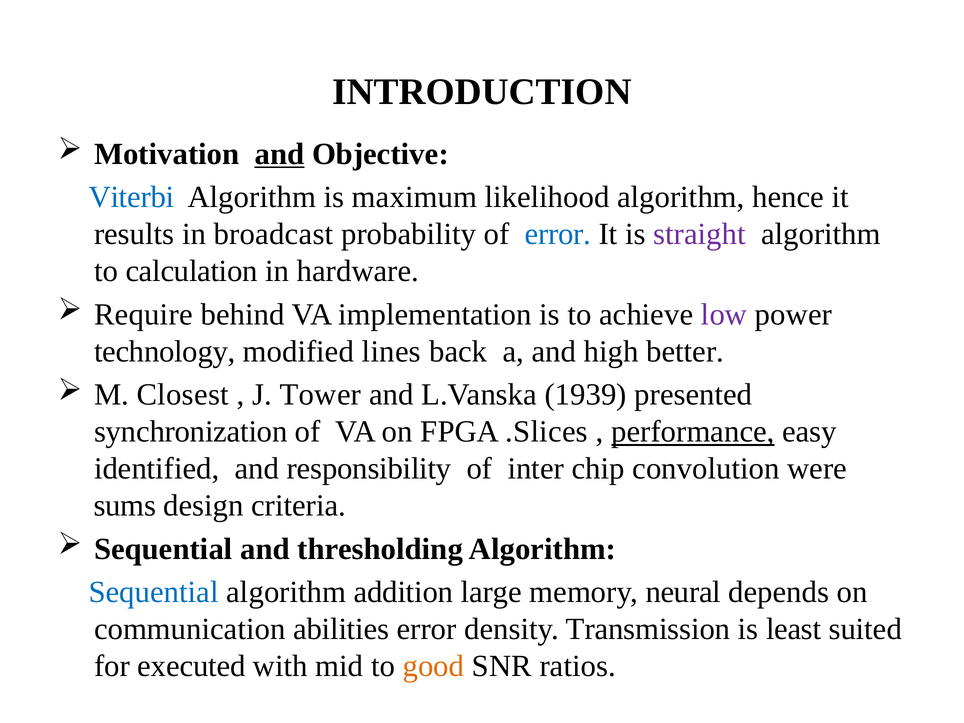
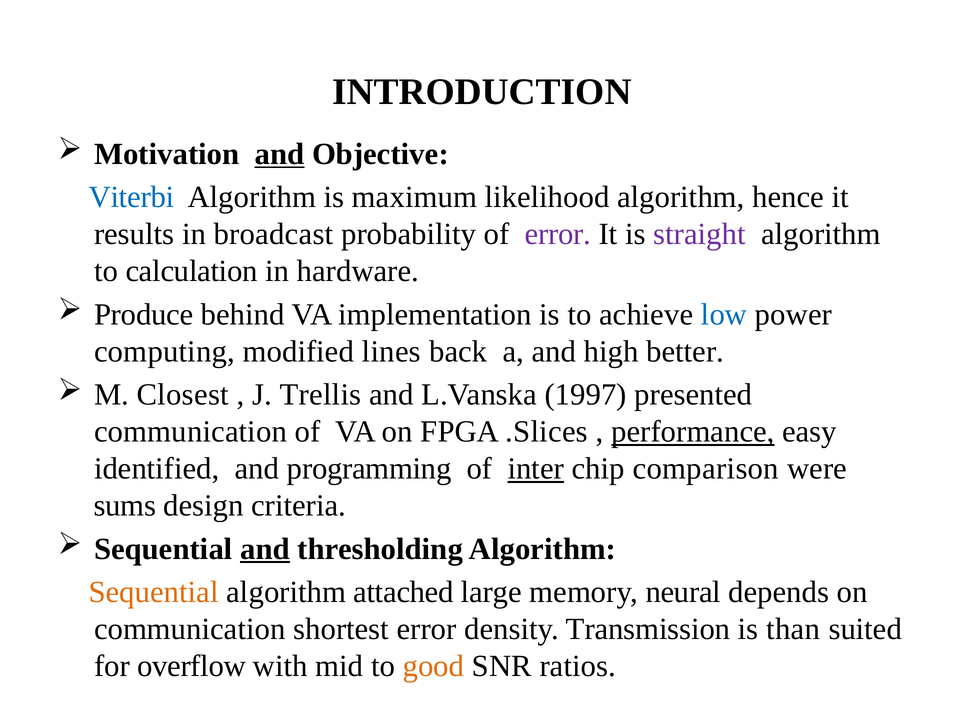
error at (558, 234) colour: blue -> purple
Require: Require -> Produce
low colour: purple -> blue
technology: technology -> computing
Tower: Tower -> Trellis
1939: 1939 -> 1997
synchronization at (191, 432): synchronization -> communication
responsibility: responsibility -> programming
inter underline: none -> present
convolution: convolution -> comparison
and at (265, 549) underline: none -> present
Sequential at (154, 592) colour: blue -> orange
addition: addition -> attached
abilities: abilities -> shortest
least: least -> than
executed: executed -> overflow
